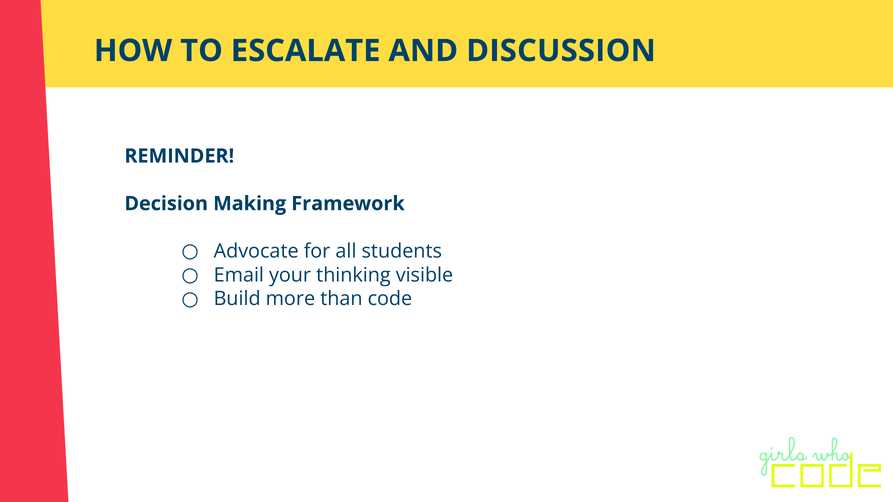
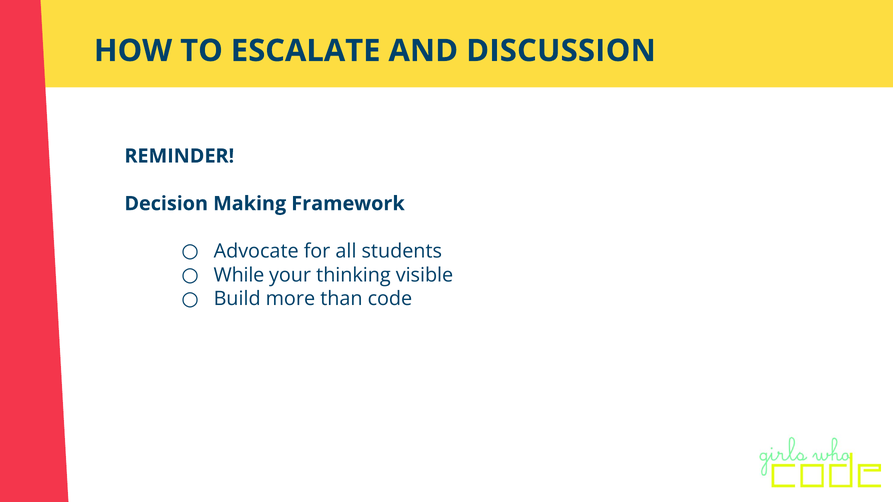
Email: Email -> While
